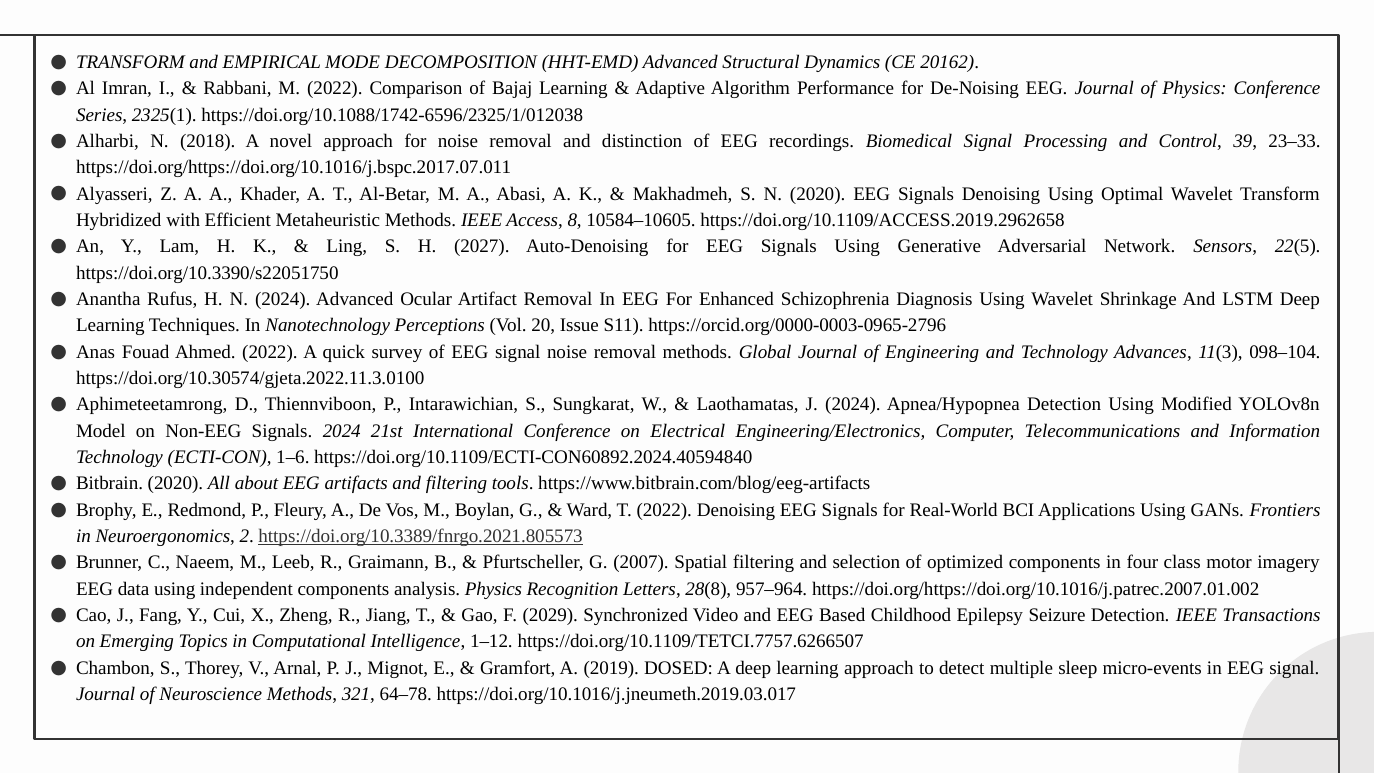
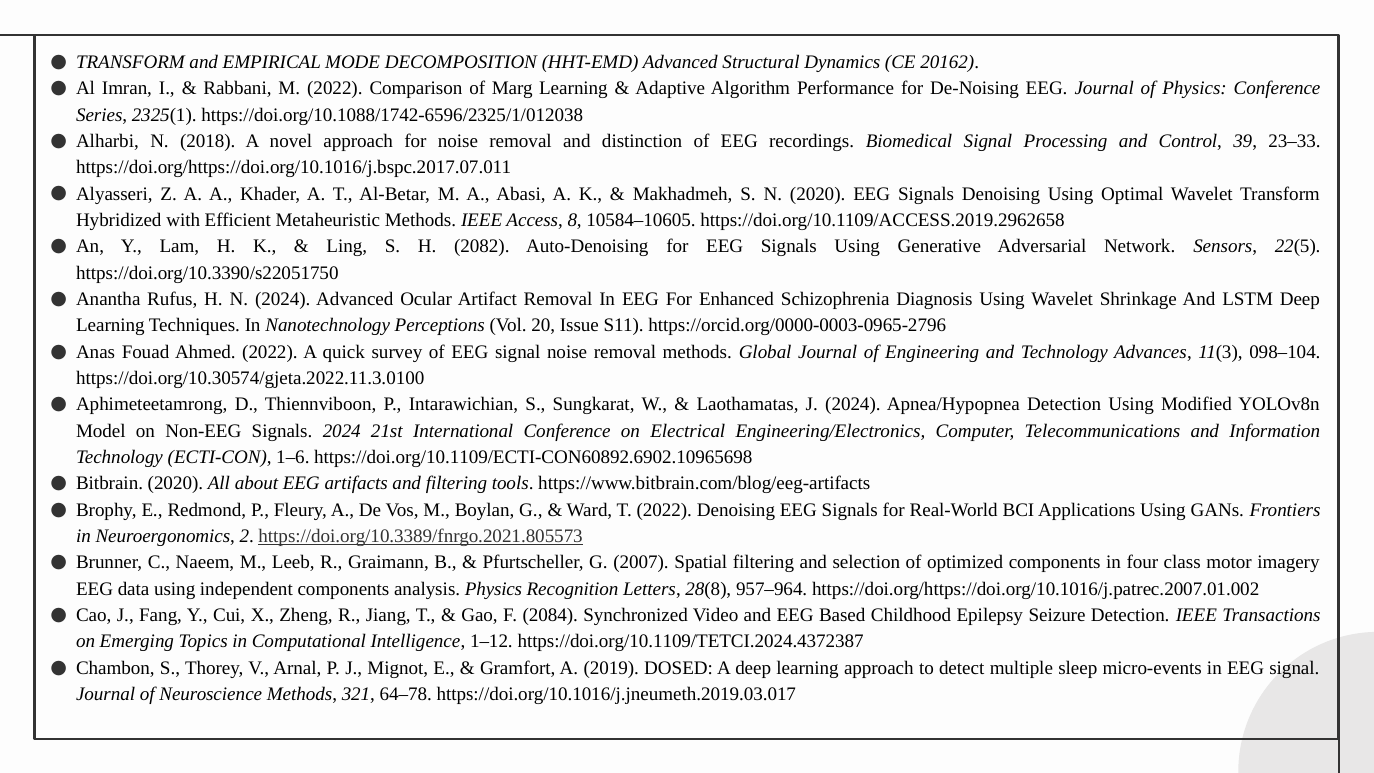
Bajaj: Bajaj -> Marg
2027: 2027 -> 2082
https://doi.org/10.1109/ECTI-CON60892.2024.40594840: https://doi.org/10.1109/ECTI-CON60892.2024.40594840 -> https://doi.org/10.1109/ECTI-CON60892.6902.10965698
2029: 2029 -> 2084
https://doi.org/10.1109/TETCI.7757.6266507: https://doi.org/10.1109/TETCI.7757.6266507 -> https://doi.org/10.1109/TETCI.2024.4372387
